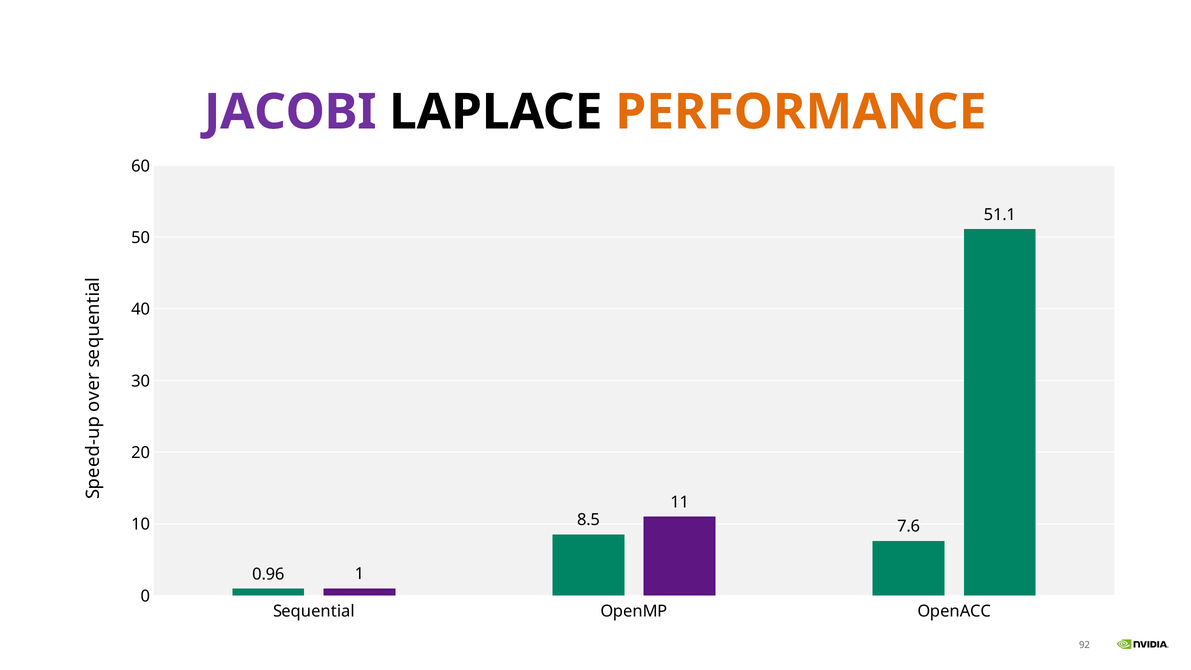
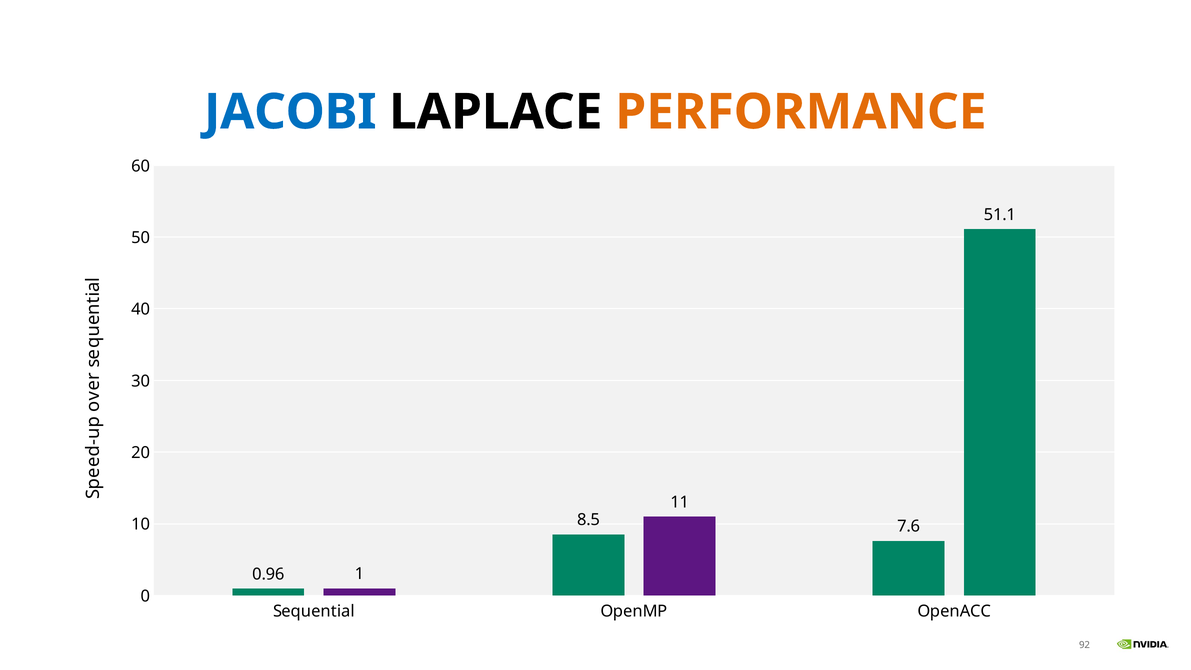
JACOBI colour: purple -> blue
